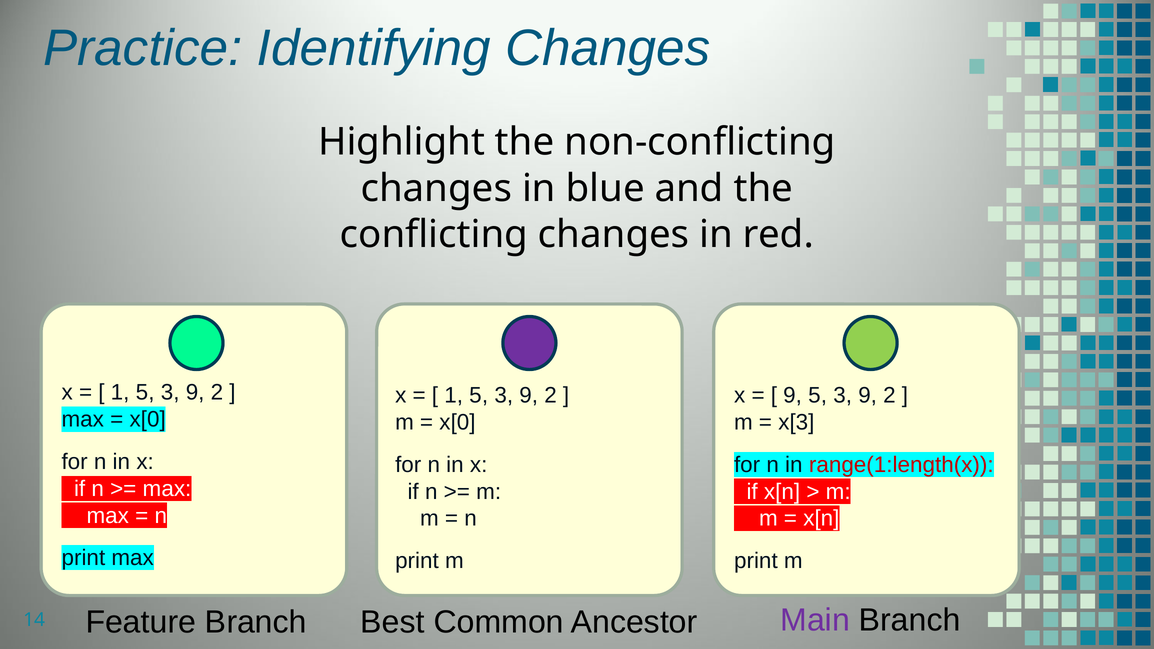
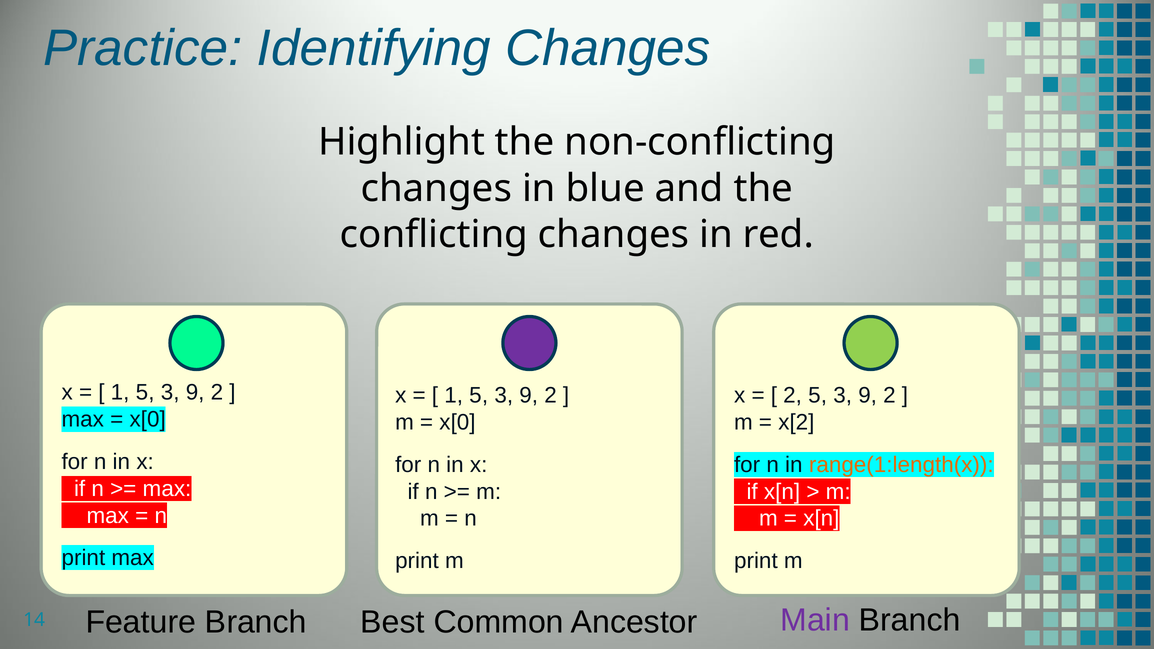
9 at (793, 396): 9 -> 2
x[3: x[3 -> x[2
range(1:length(x colour: red -> orange
